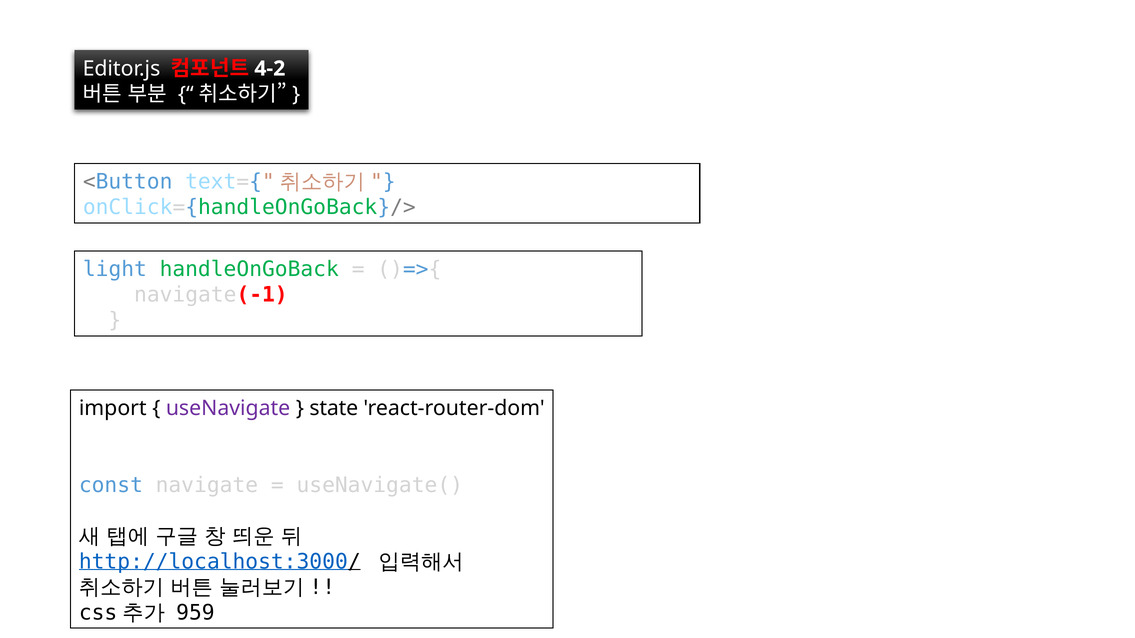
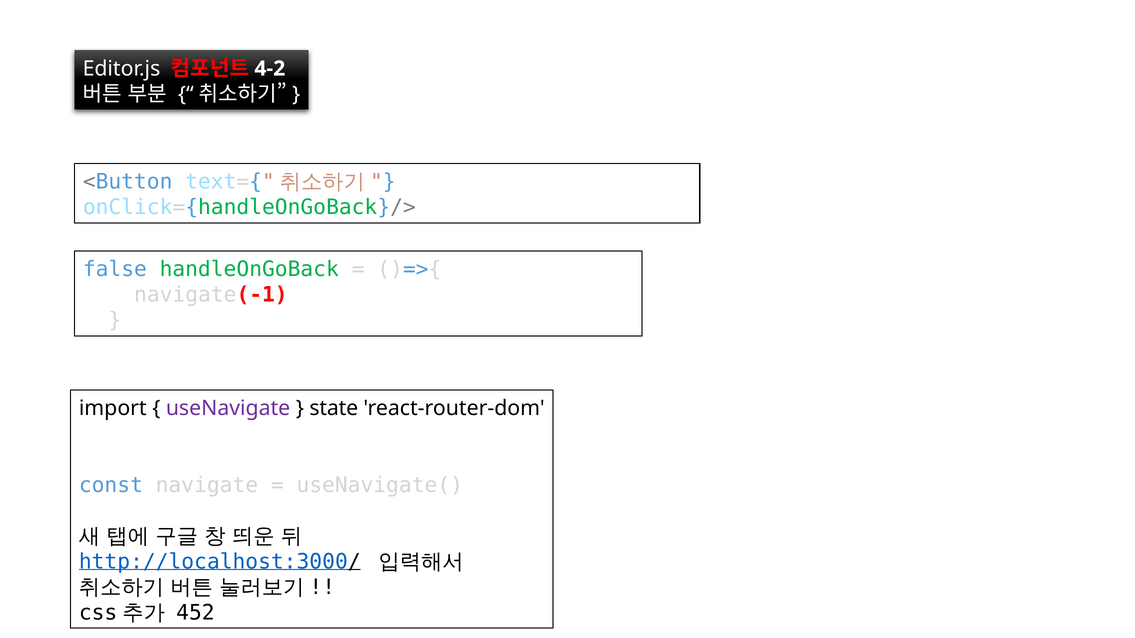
light: light -> false
959: 959 -> 452
